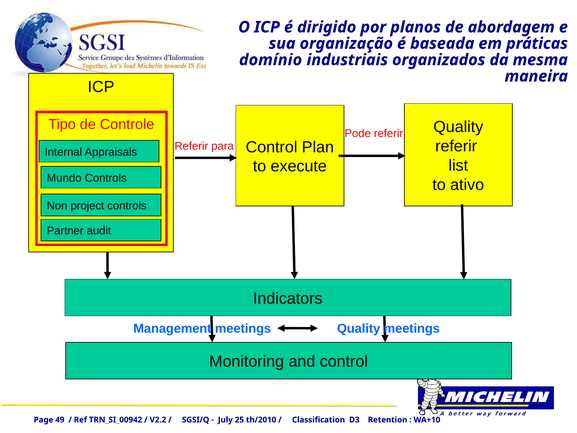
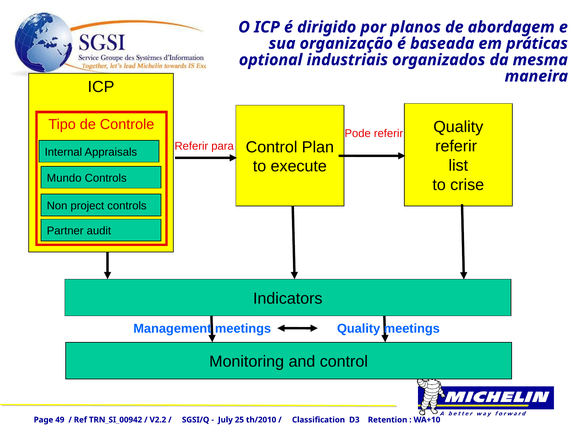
domínio: domínio -> optional
ativo: ativo -> crise
